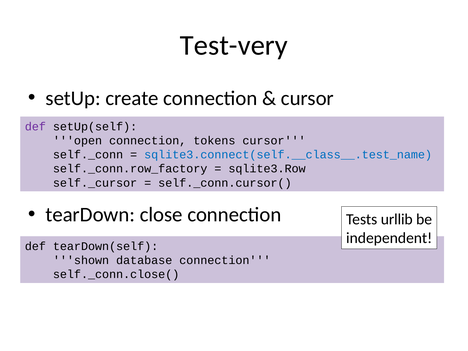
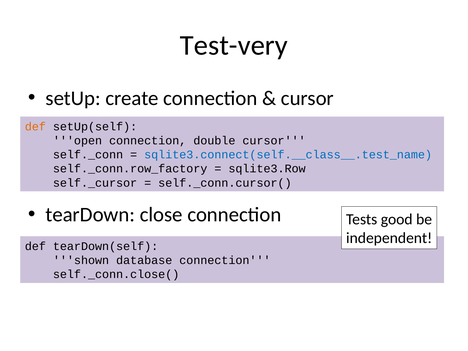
def at (35, 127) colour: purple -> orange
tokens: tokens -> double
urllib: urllib -> good
